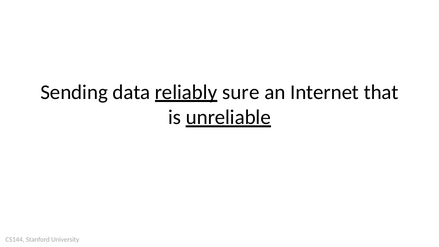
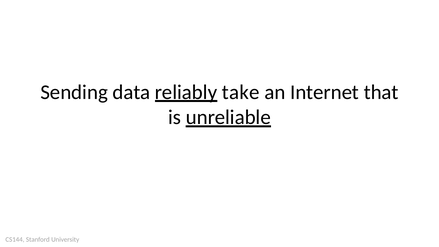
sure: sure -> take
